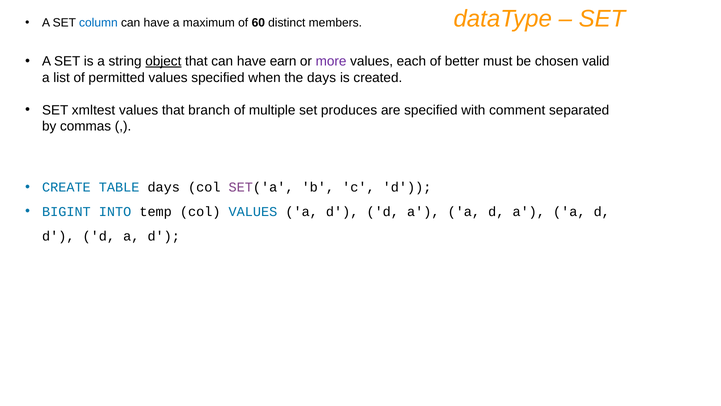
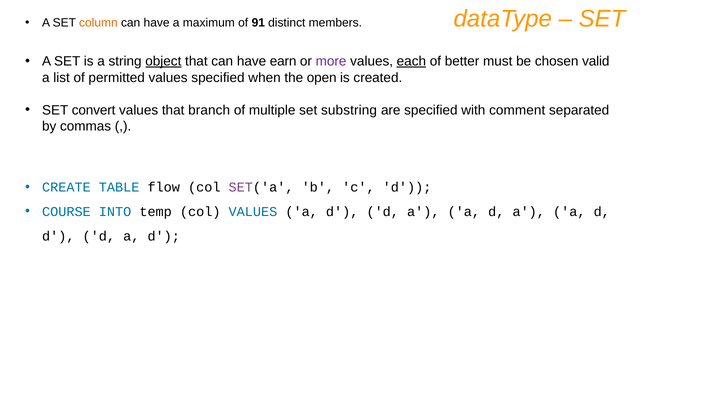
column colour: blue -> orange
60: 60 -> 91
each underline: none -> present
the days: days -> open
xmltest: xmltest -> convert
produces: produces -> substring
TABLE days: days -> flow
BIGINT: BIGINT -> COURSE
